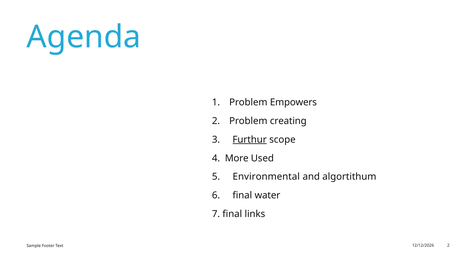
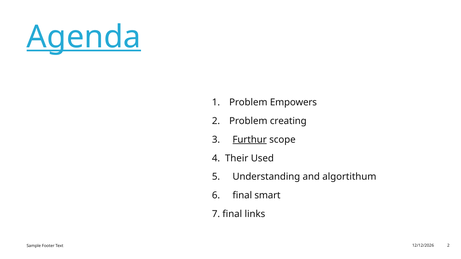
Agenda underline: none -> present
More: More -> Their
Environmental: Environmental -> Understanding
water: water -> smart
